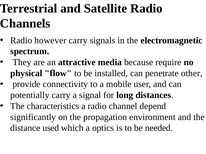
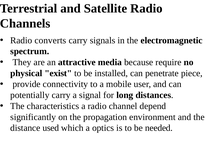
however: however -> converts
flow: flow -> exist
other: other -> piece
